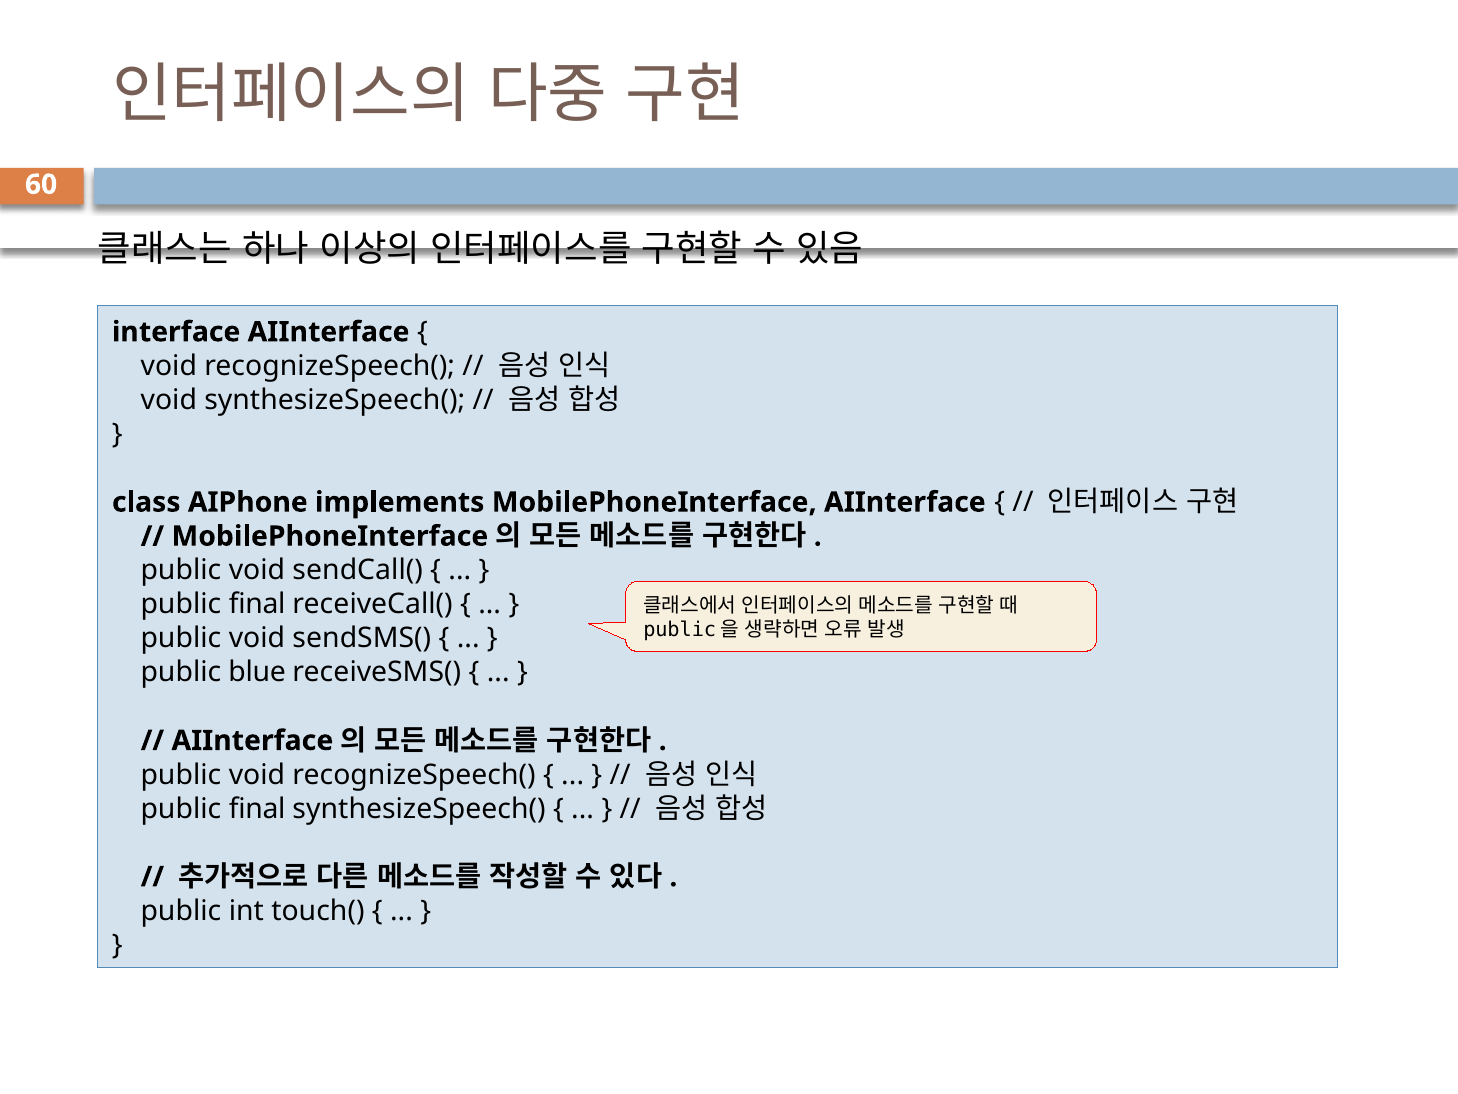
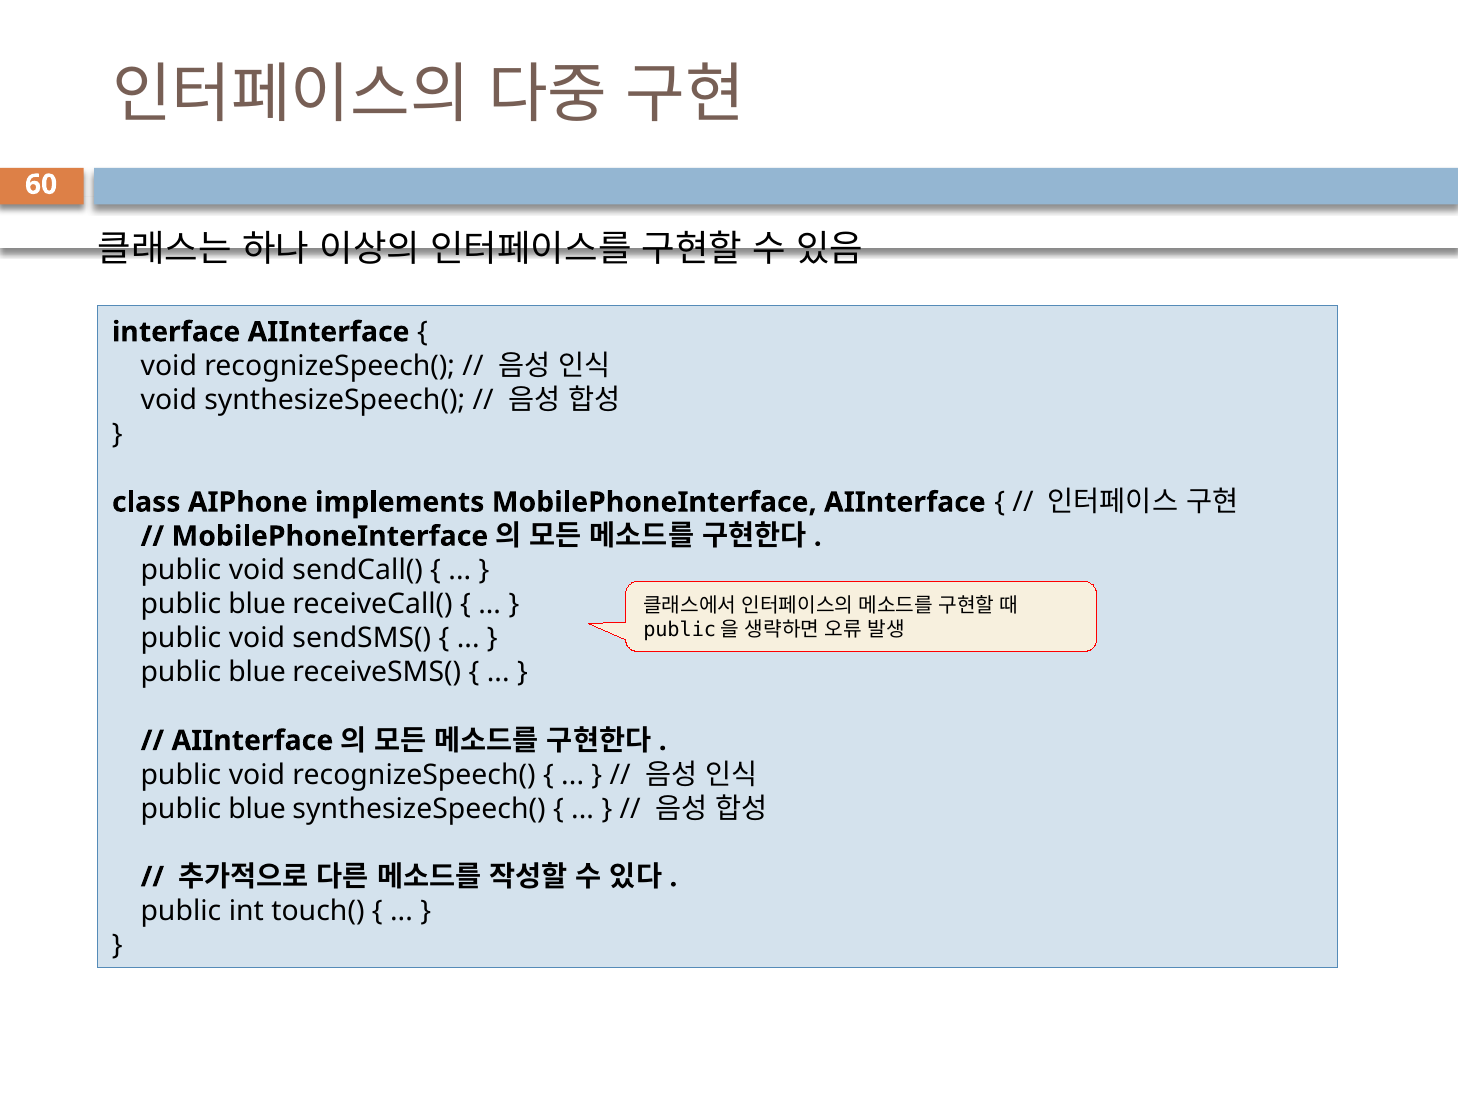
final at (257, 604): final -> blue
final at (257, 808): final -> blue
